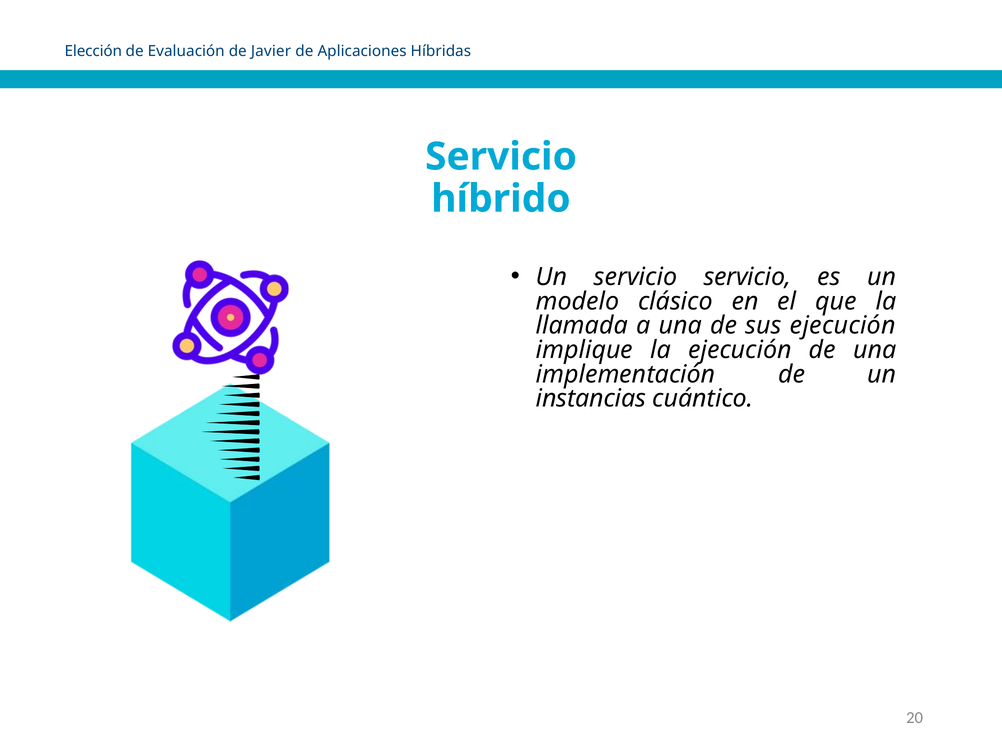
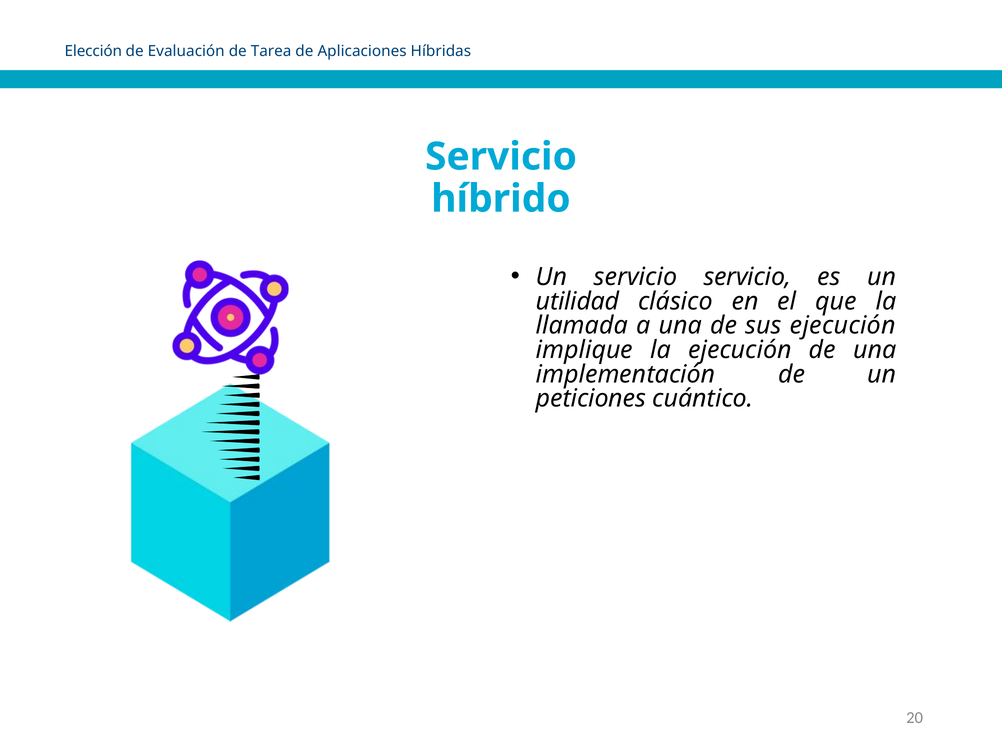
Javier: Javier -> Tarea
modelo: modelo -> utilidad
instancias: instancias -> peticiones
